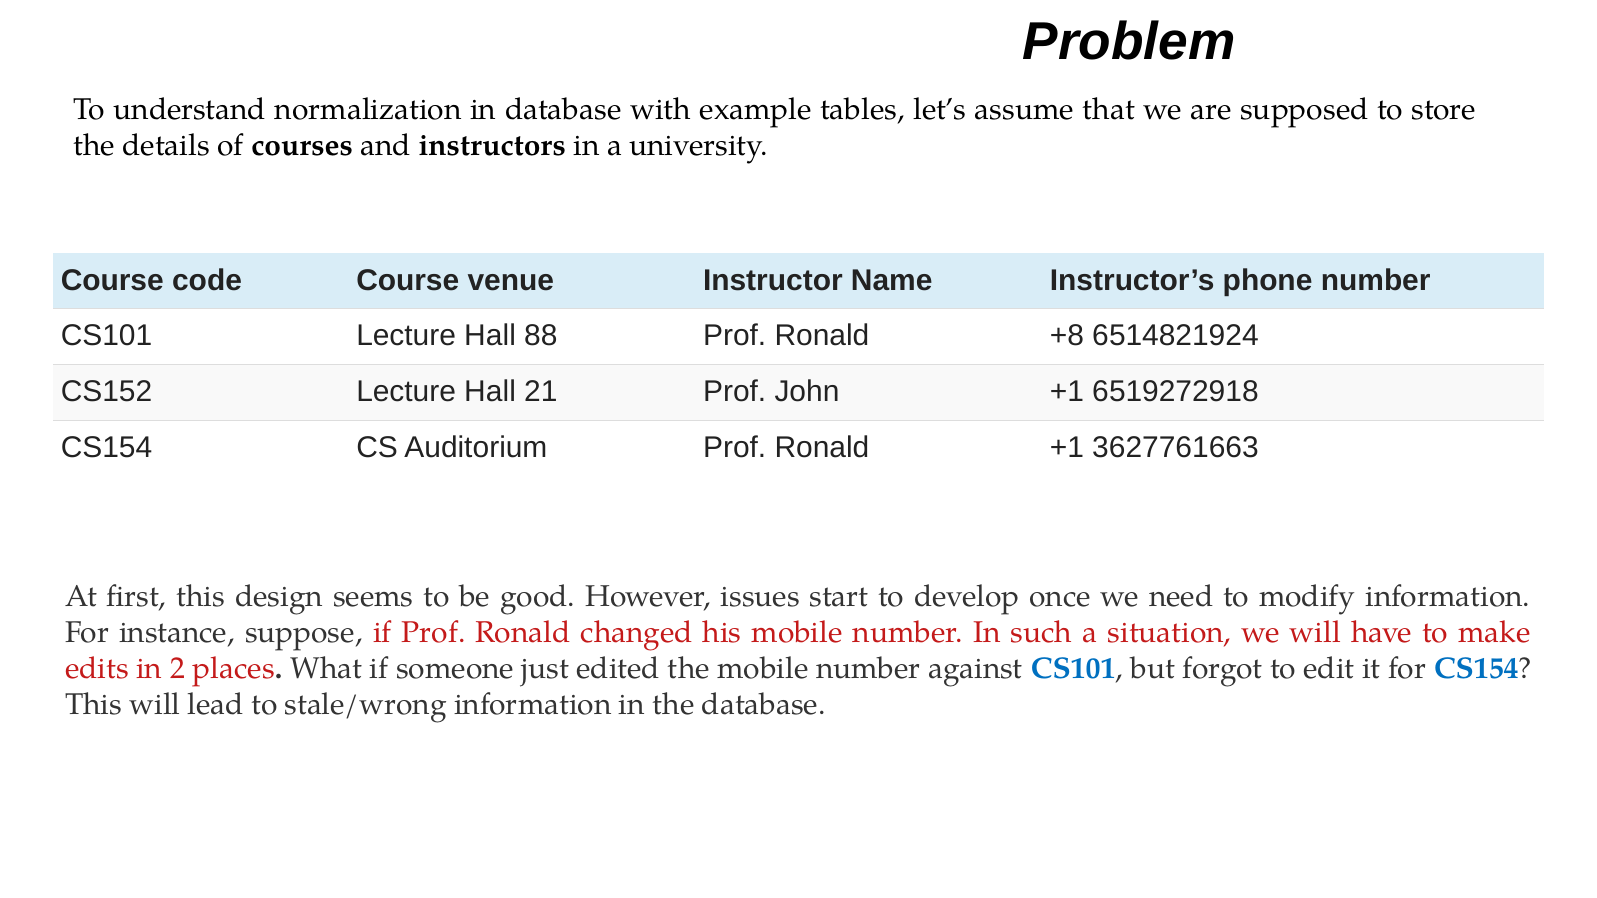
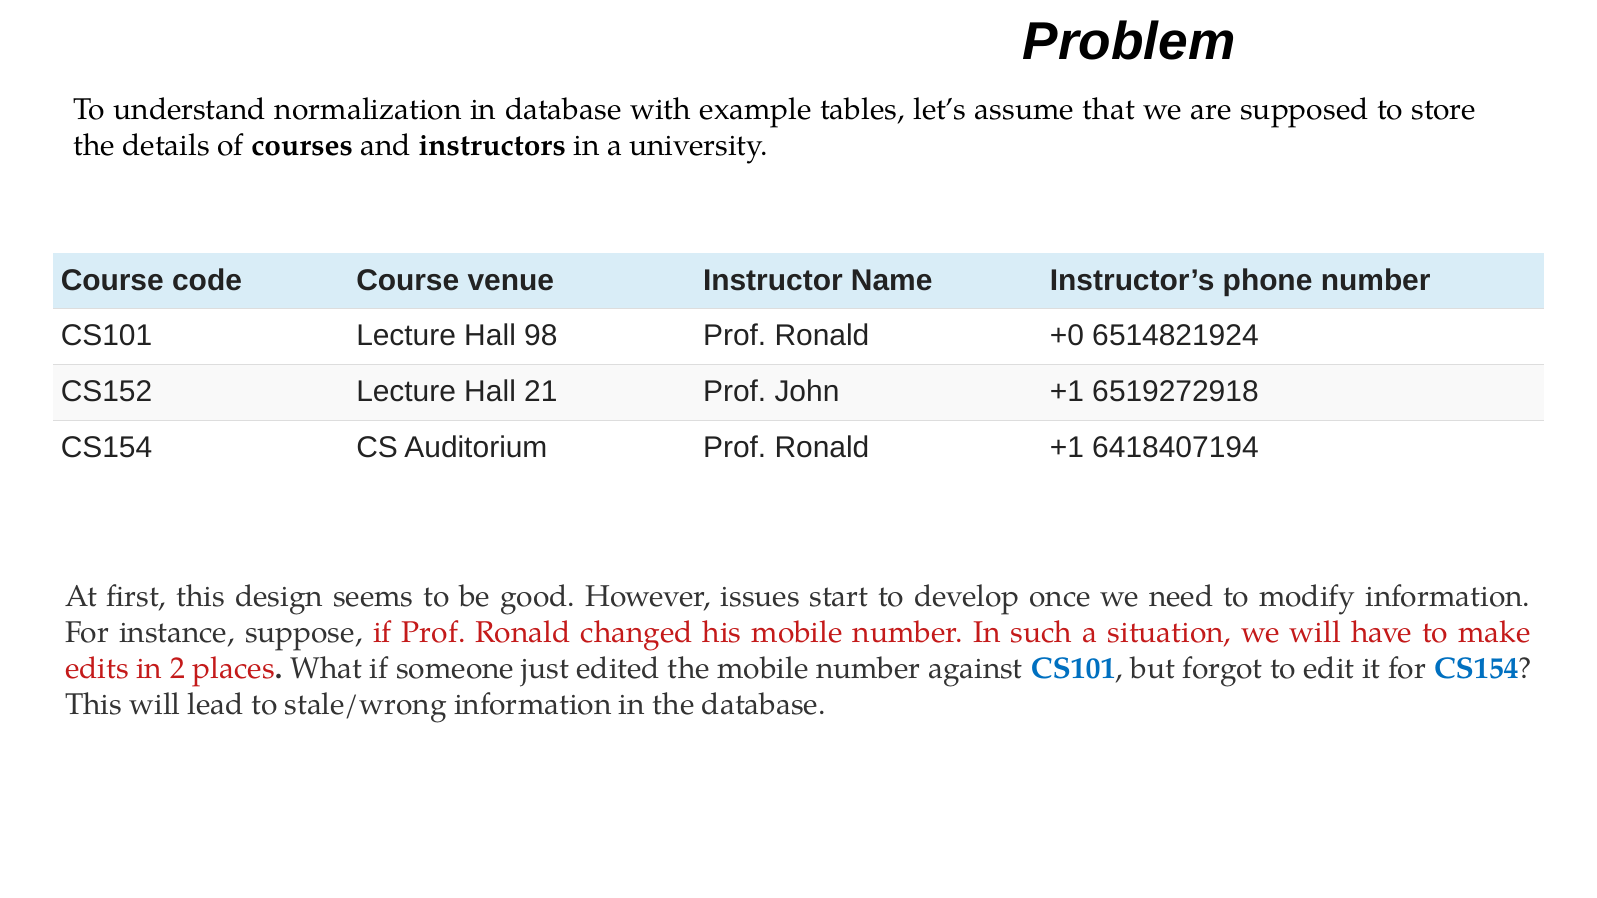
88: 88 -> 98
+8: +8 -> +0
3627761663: 3627761663 -> 6418407194
